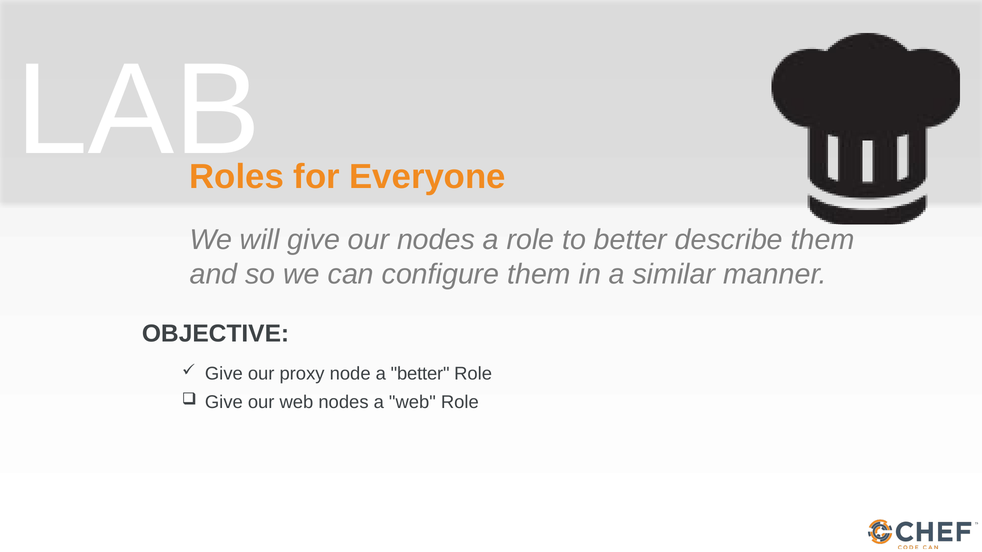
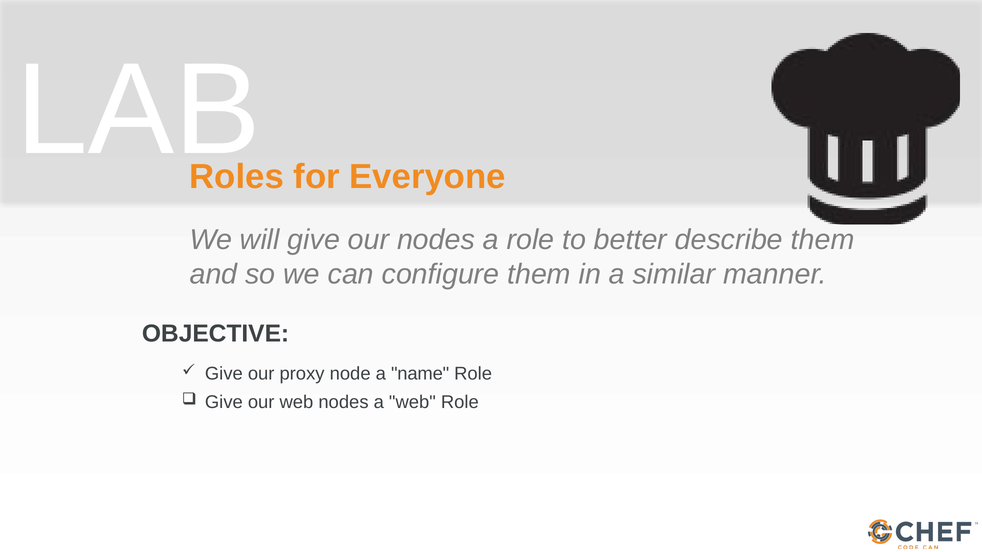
a better: better -> name
